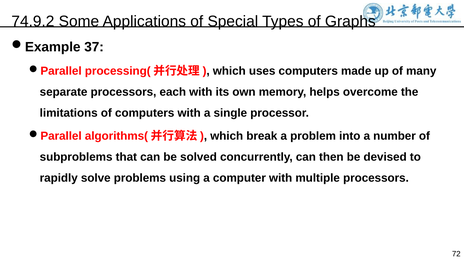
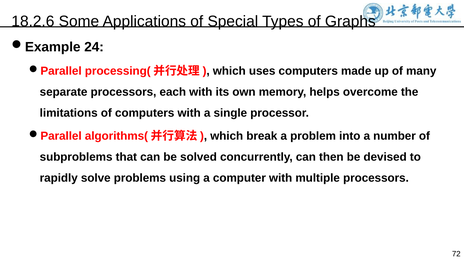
74.9.2: 74.9.2 -> 18.2.6
37: 37 -> 24
